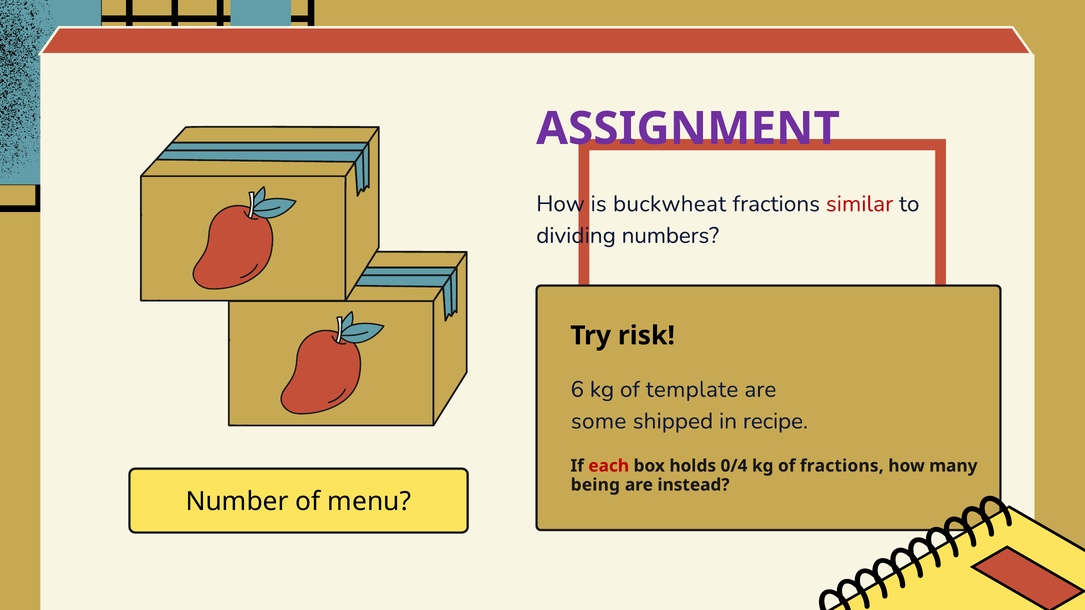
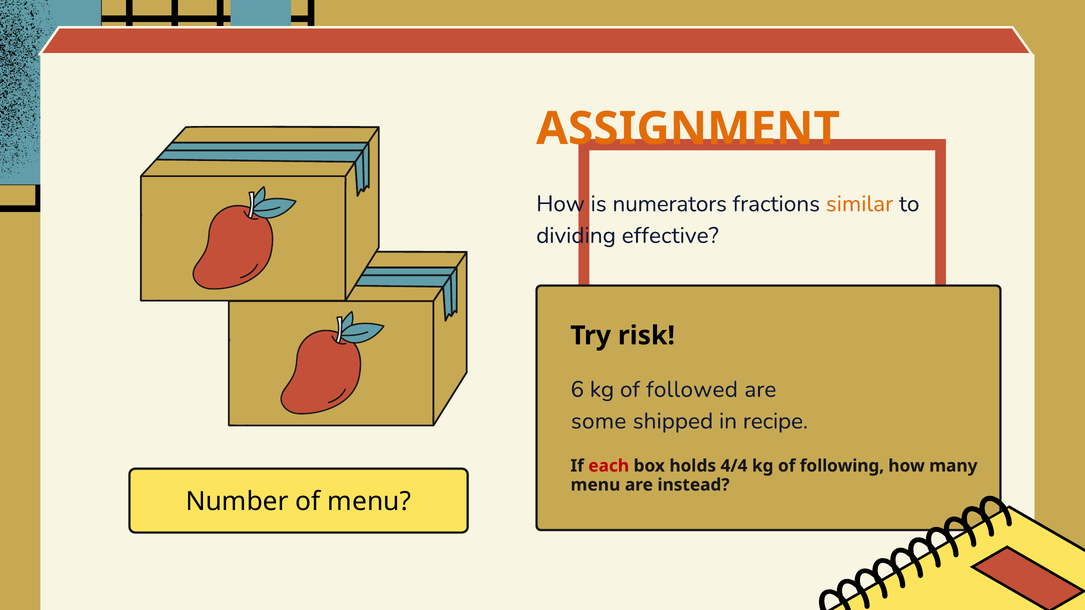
ASSIGNMENT colour: purple -> orange
buckwheat: buckwheat -> numerators
similar colour: red -> orange
numbers: numbers -> effective
template: template -> followed
0/4: 0/4 -> 4/4
of fractions: fractions -> following
being at (595, 485): being -> menu
